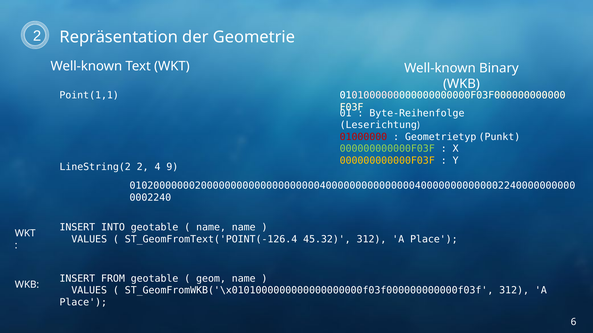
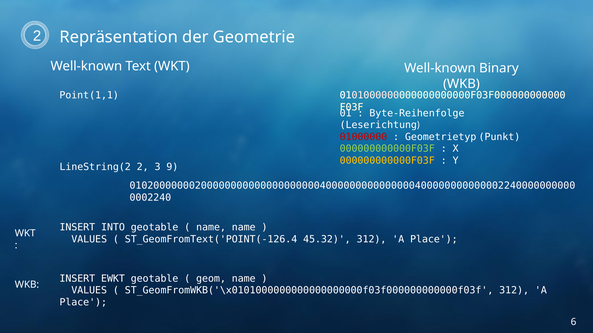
4: 4 -> 3
FROM: FROM -> EWKT
